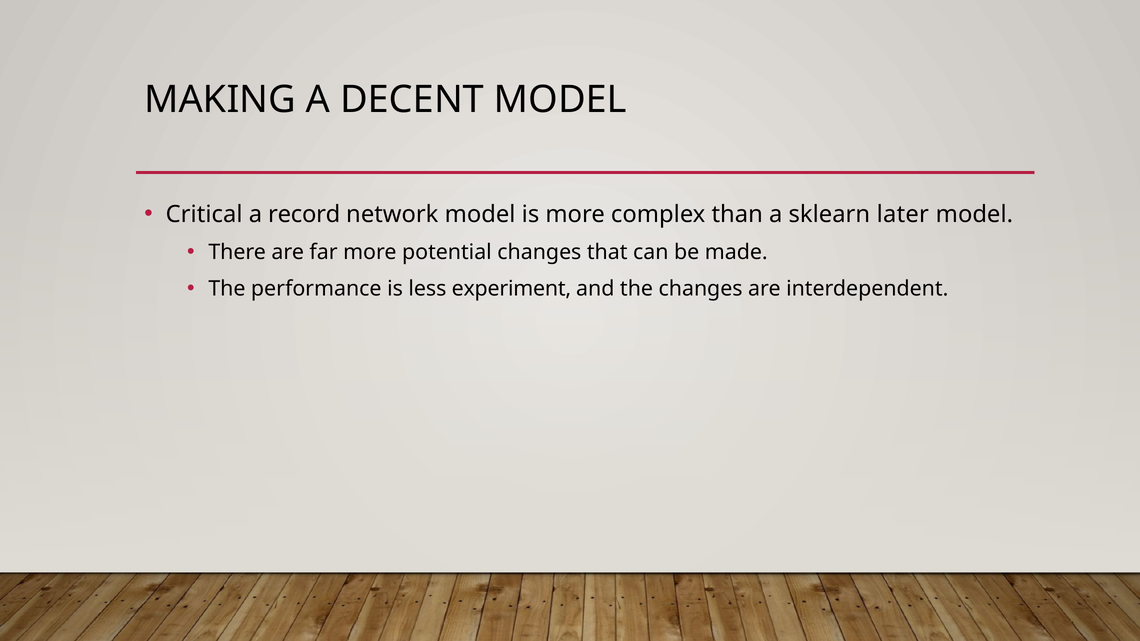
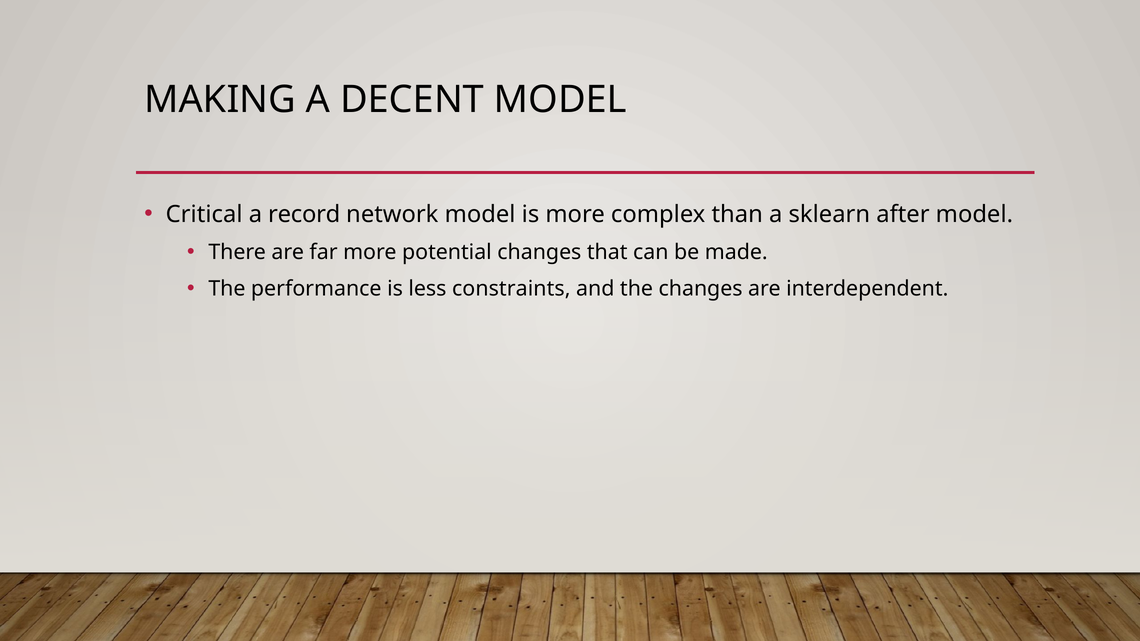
later: later -> after
experiment: experiment -> constraints
